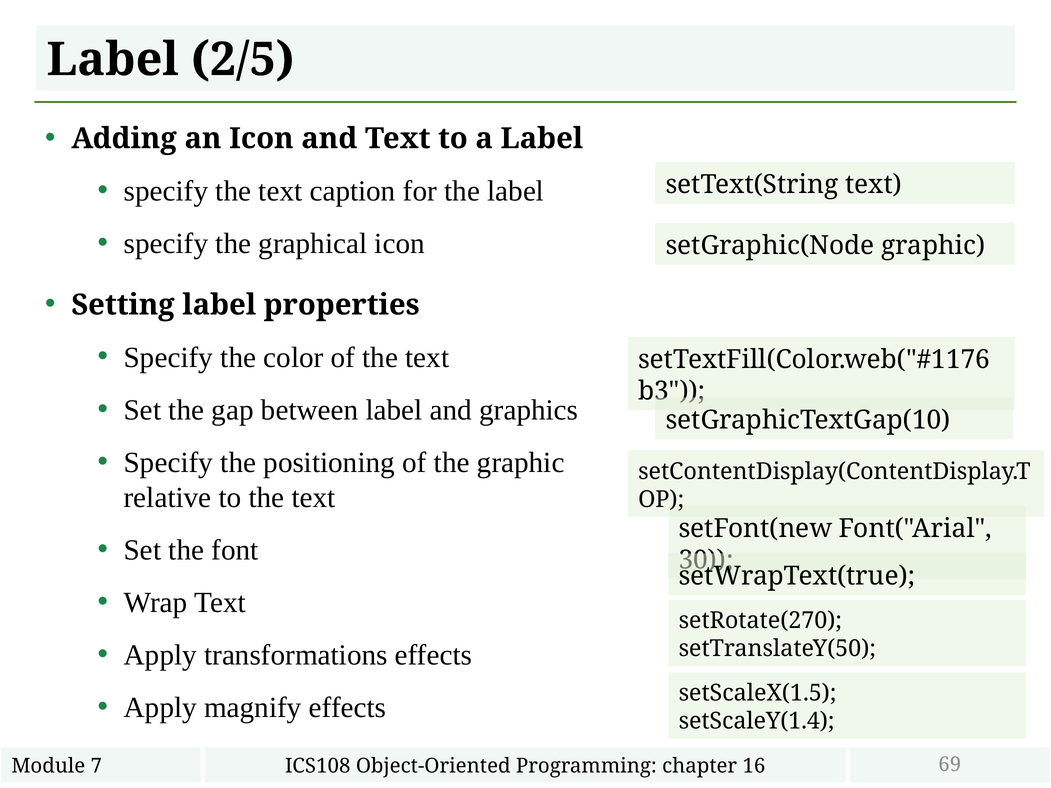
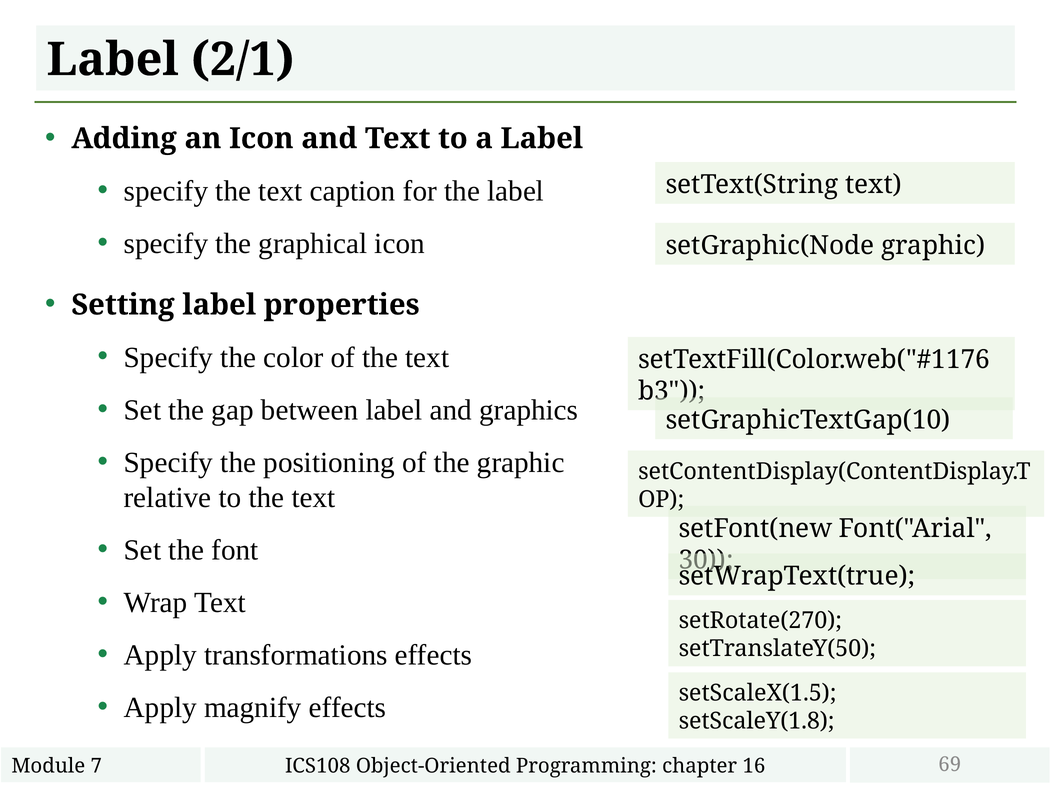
2/5: 2/5 -> 2/1
setScaleY(1.4: setScaleY(1.4 -> setScaleY(1.8
